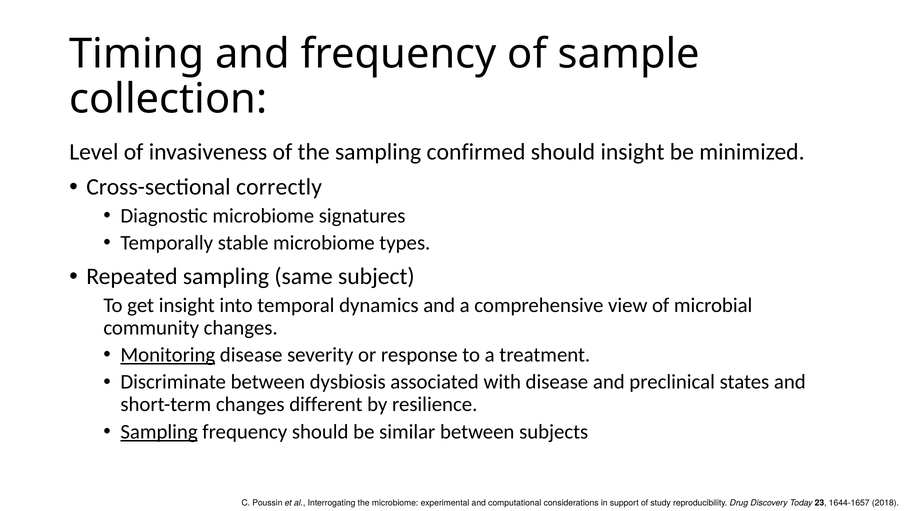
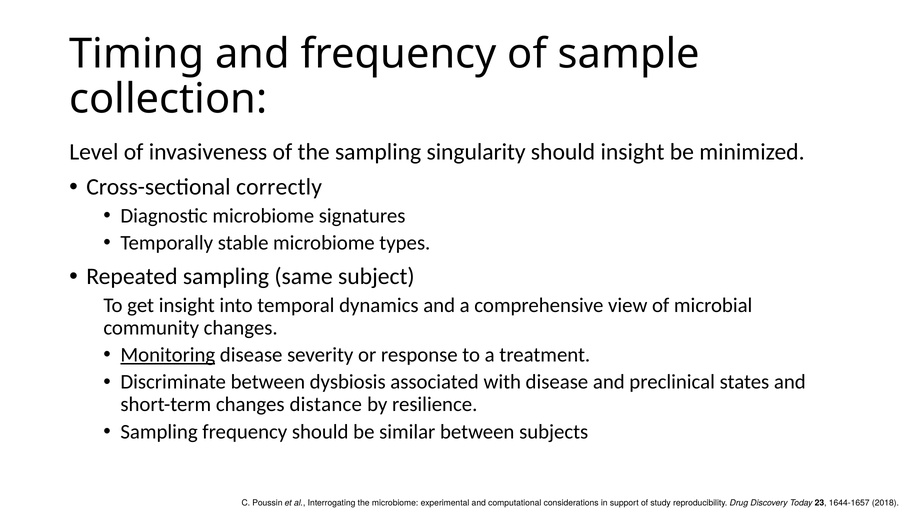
confirmed: confirmed -> singularity
different: different -> distance
Sampling at (159, 432) underline: present -> none
